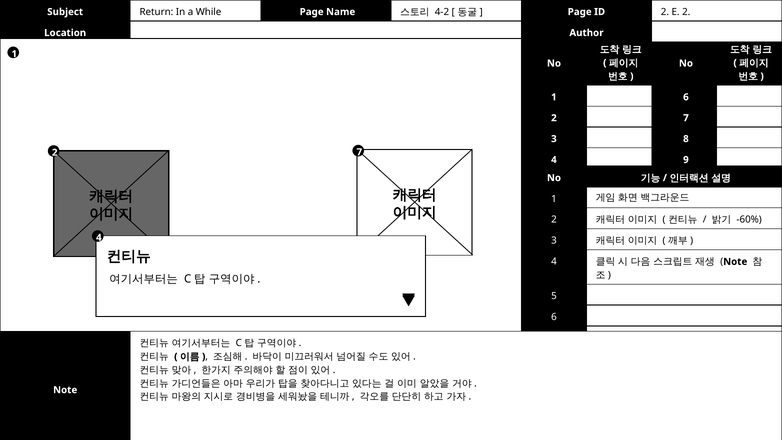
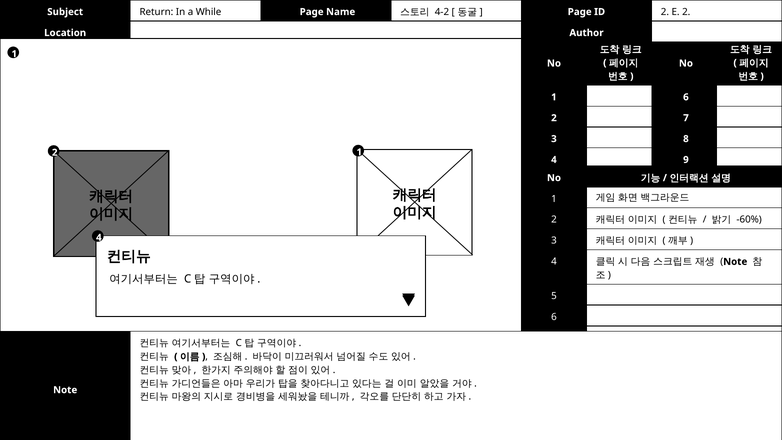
7 at (359, 152): 7 -> 1
